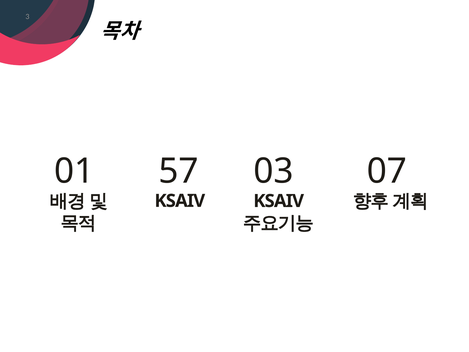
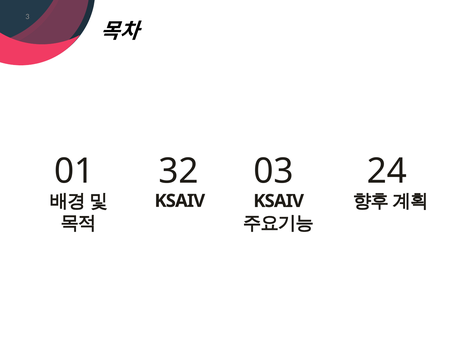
57: 57 -> 32
07: 07 -> 24
